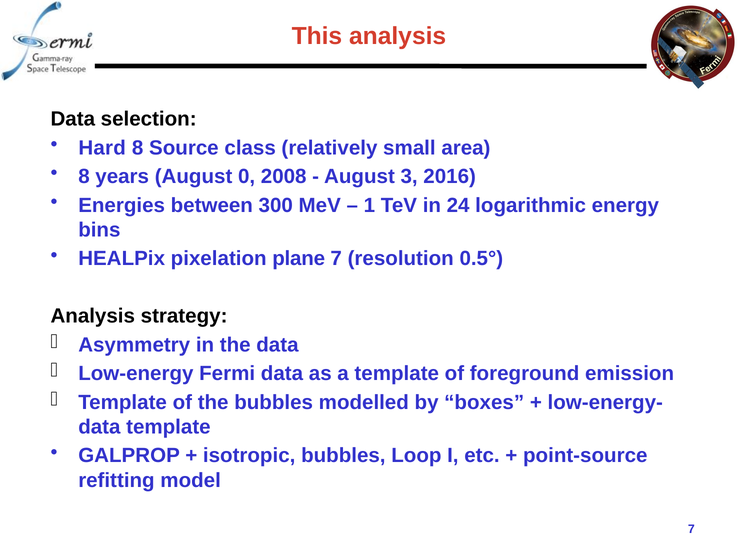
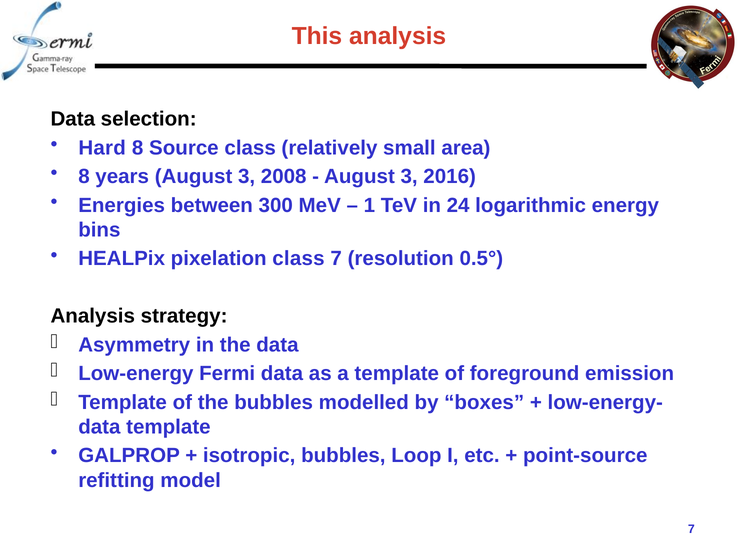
years August 0: 0 -> 3
pixelation plane: plane -> class
